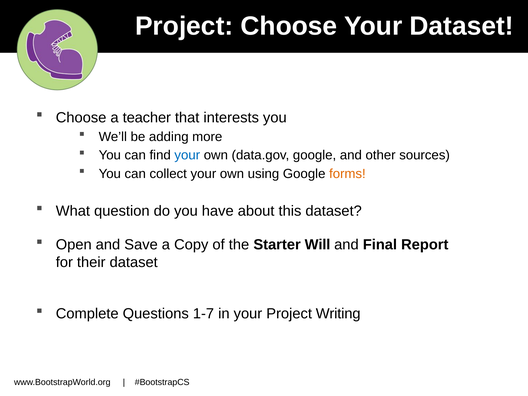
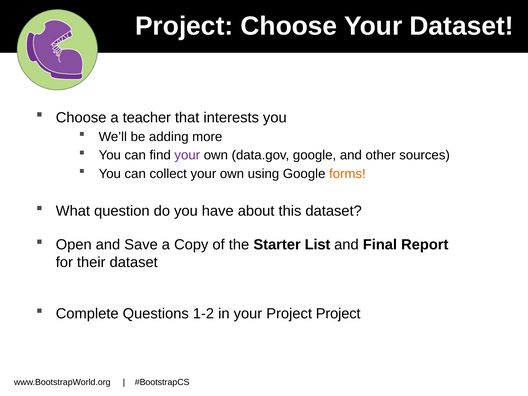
your at (187, 155) colour: blue -> purple
Will: Will -> List
1-7: 1-7 -> 1-2
Project Writing: Writing -> Project
